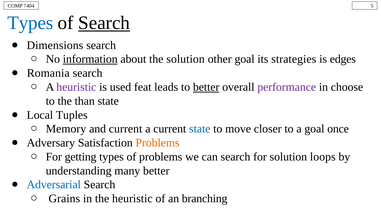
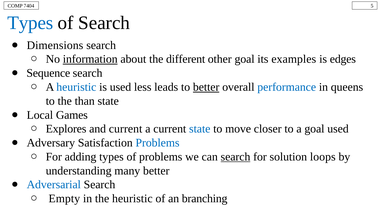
Search at (104, 23) underline: present -> none
the solution: solution -> different
strategies: strategies -> examples
Romania: Romania -> Sequence
heuristic at (76, 87) colour: purple -> blue
feat: feat -> less
performance colour: purple -> blue
choose: choose -> queens
Tuples: Tuples -> Games
Memory: Memory -> Explores
goal once: once -> used
Problems at (158, 143) colour: orange -> blue
getting: getting -> adding
search at (236, 157) underline: none -> present
Grains: Grains -> Empty
